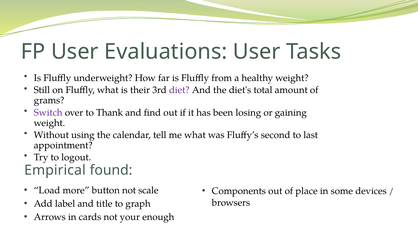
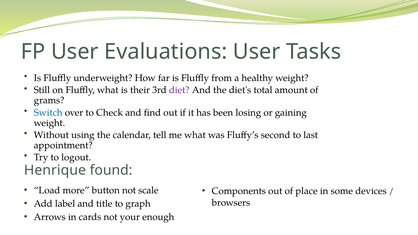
Switch colour: purple -> blue
Thank: Thank -> Check
Empirical: Empirical -> Henrique
